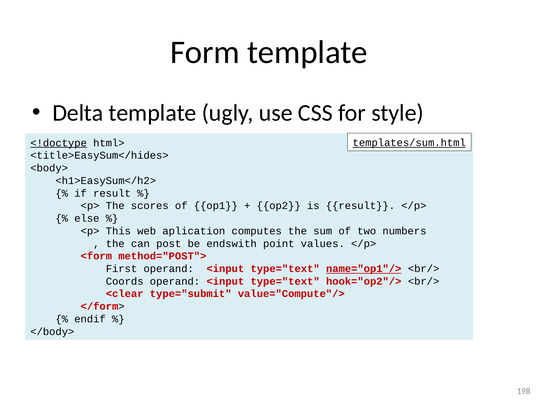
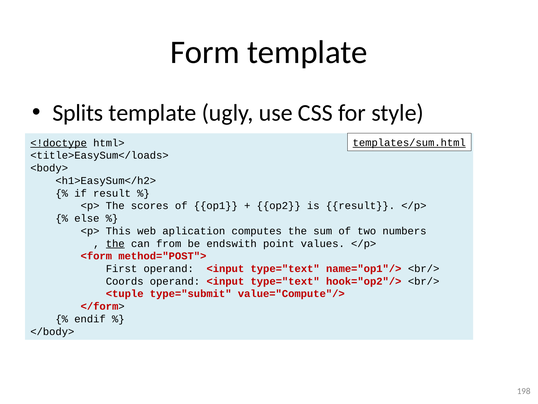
Delta: Delta -> Splits
<title>EasySum</hides>: <title>EasySum</hides> -> <title>EasySum</loads>
the at (115, 243) underline: none -> present
post: post -> from
name="op1"/> underline: present -> none
<clear: <clear -> <tuple
